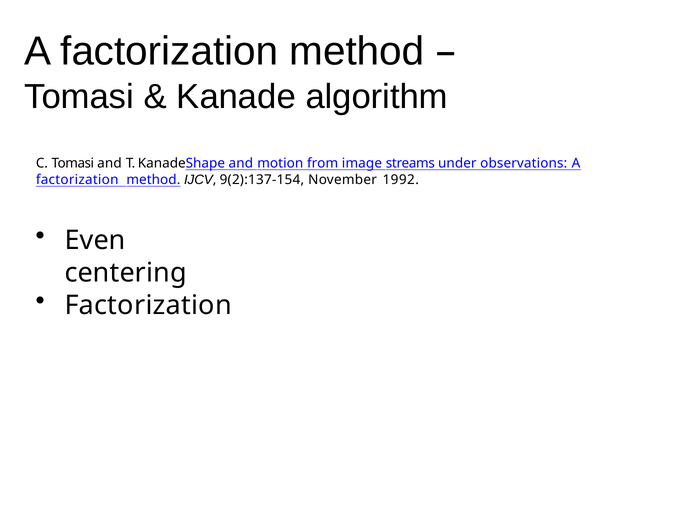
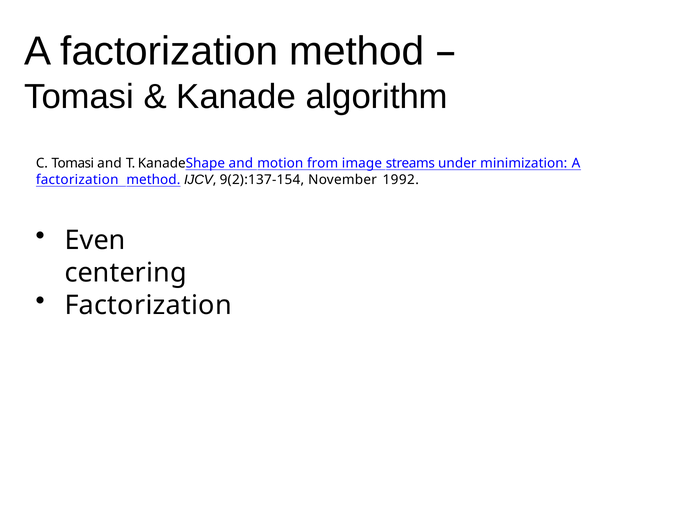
observations: observations -> minimization
